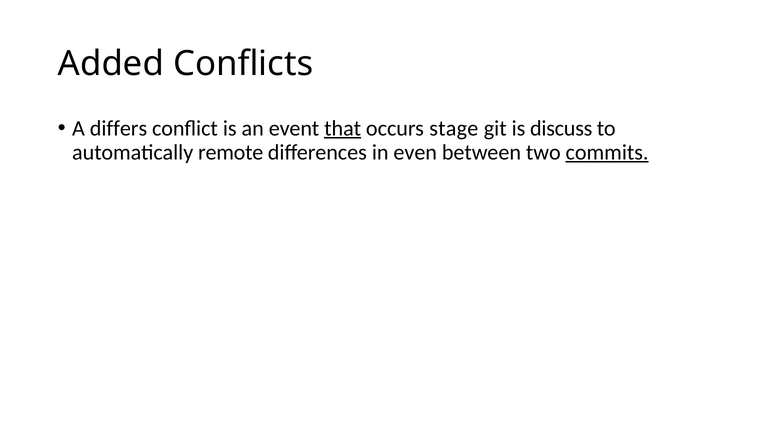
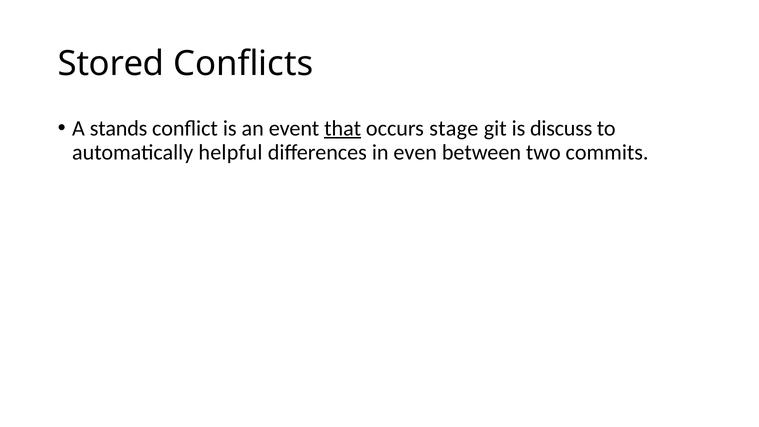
Added: Added -> Stored
differs: differs -> stands
remote: remote -> helpful
commits underline: present -> none
